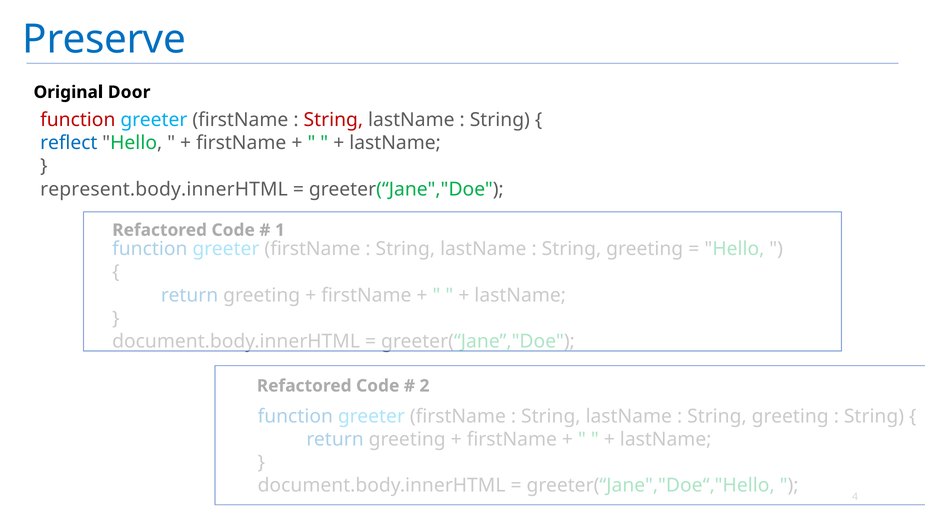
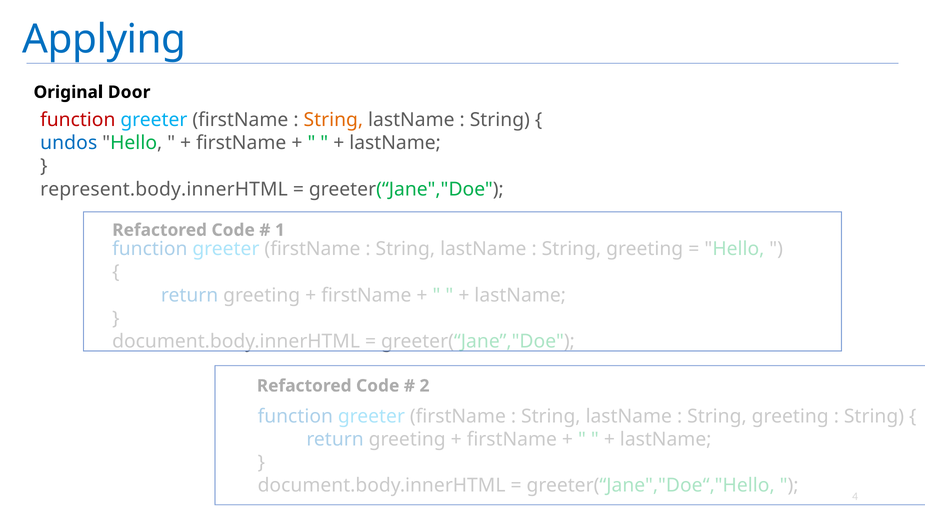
Preserve: Preserve -> Applying
String at (333, 120) colour: red -> orange
reflect: reflect -> undos
